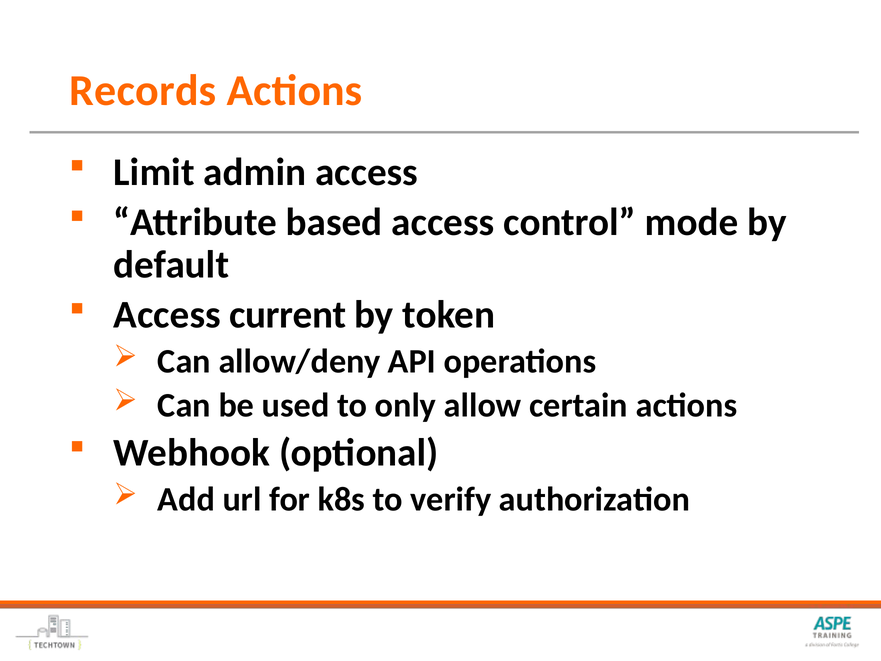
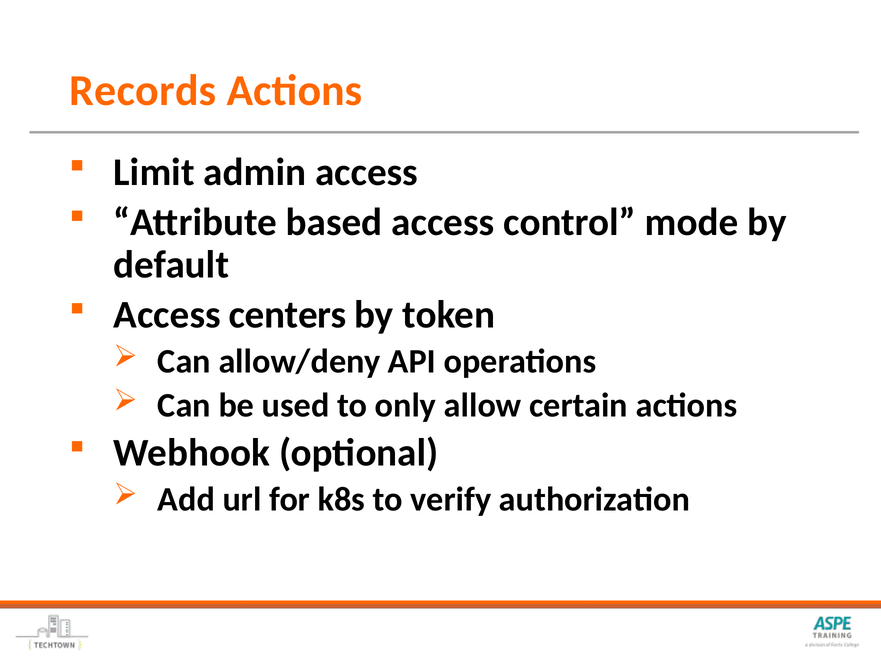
current: current -> centers
